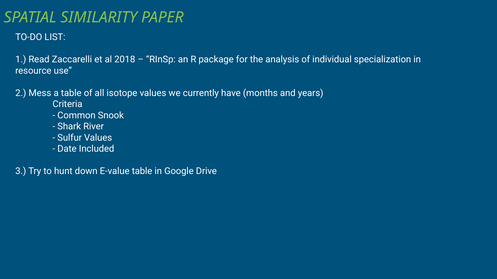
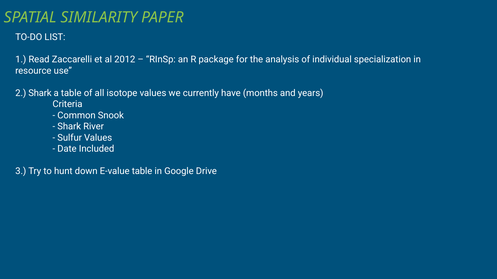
2018: 2018 -> 2012
2 Mess: Mess -> Shark
